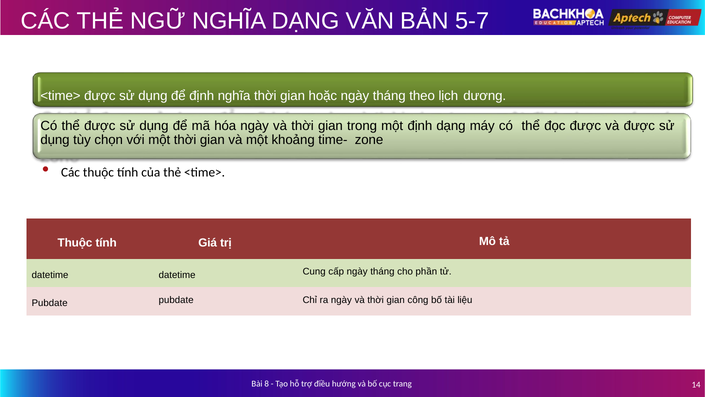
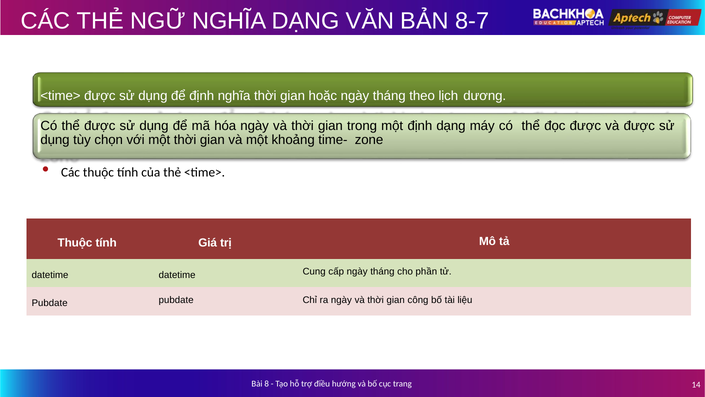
5-7: 5-7 -> 8-7
